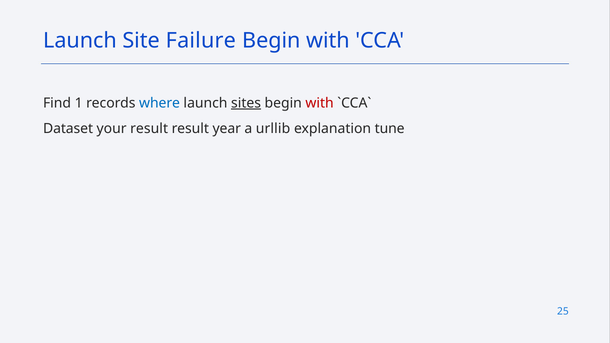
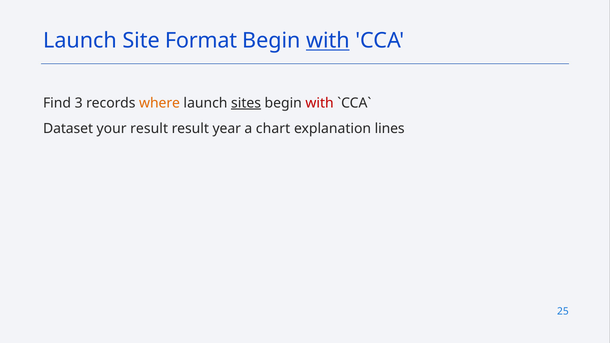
Failure: Failure -> Format
with at (328, 41) underline: none -> present
1: 1 -> 3
where colour: blue -> orange
urllib: urllib -> chart
tune: tune -> lines
